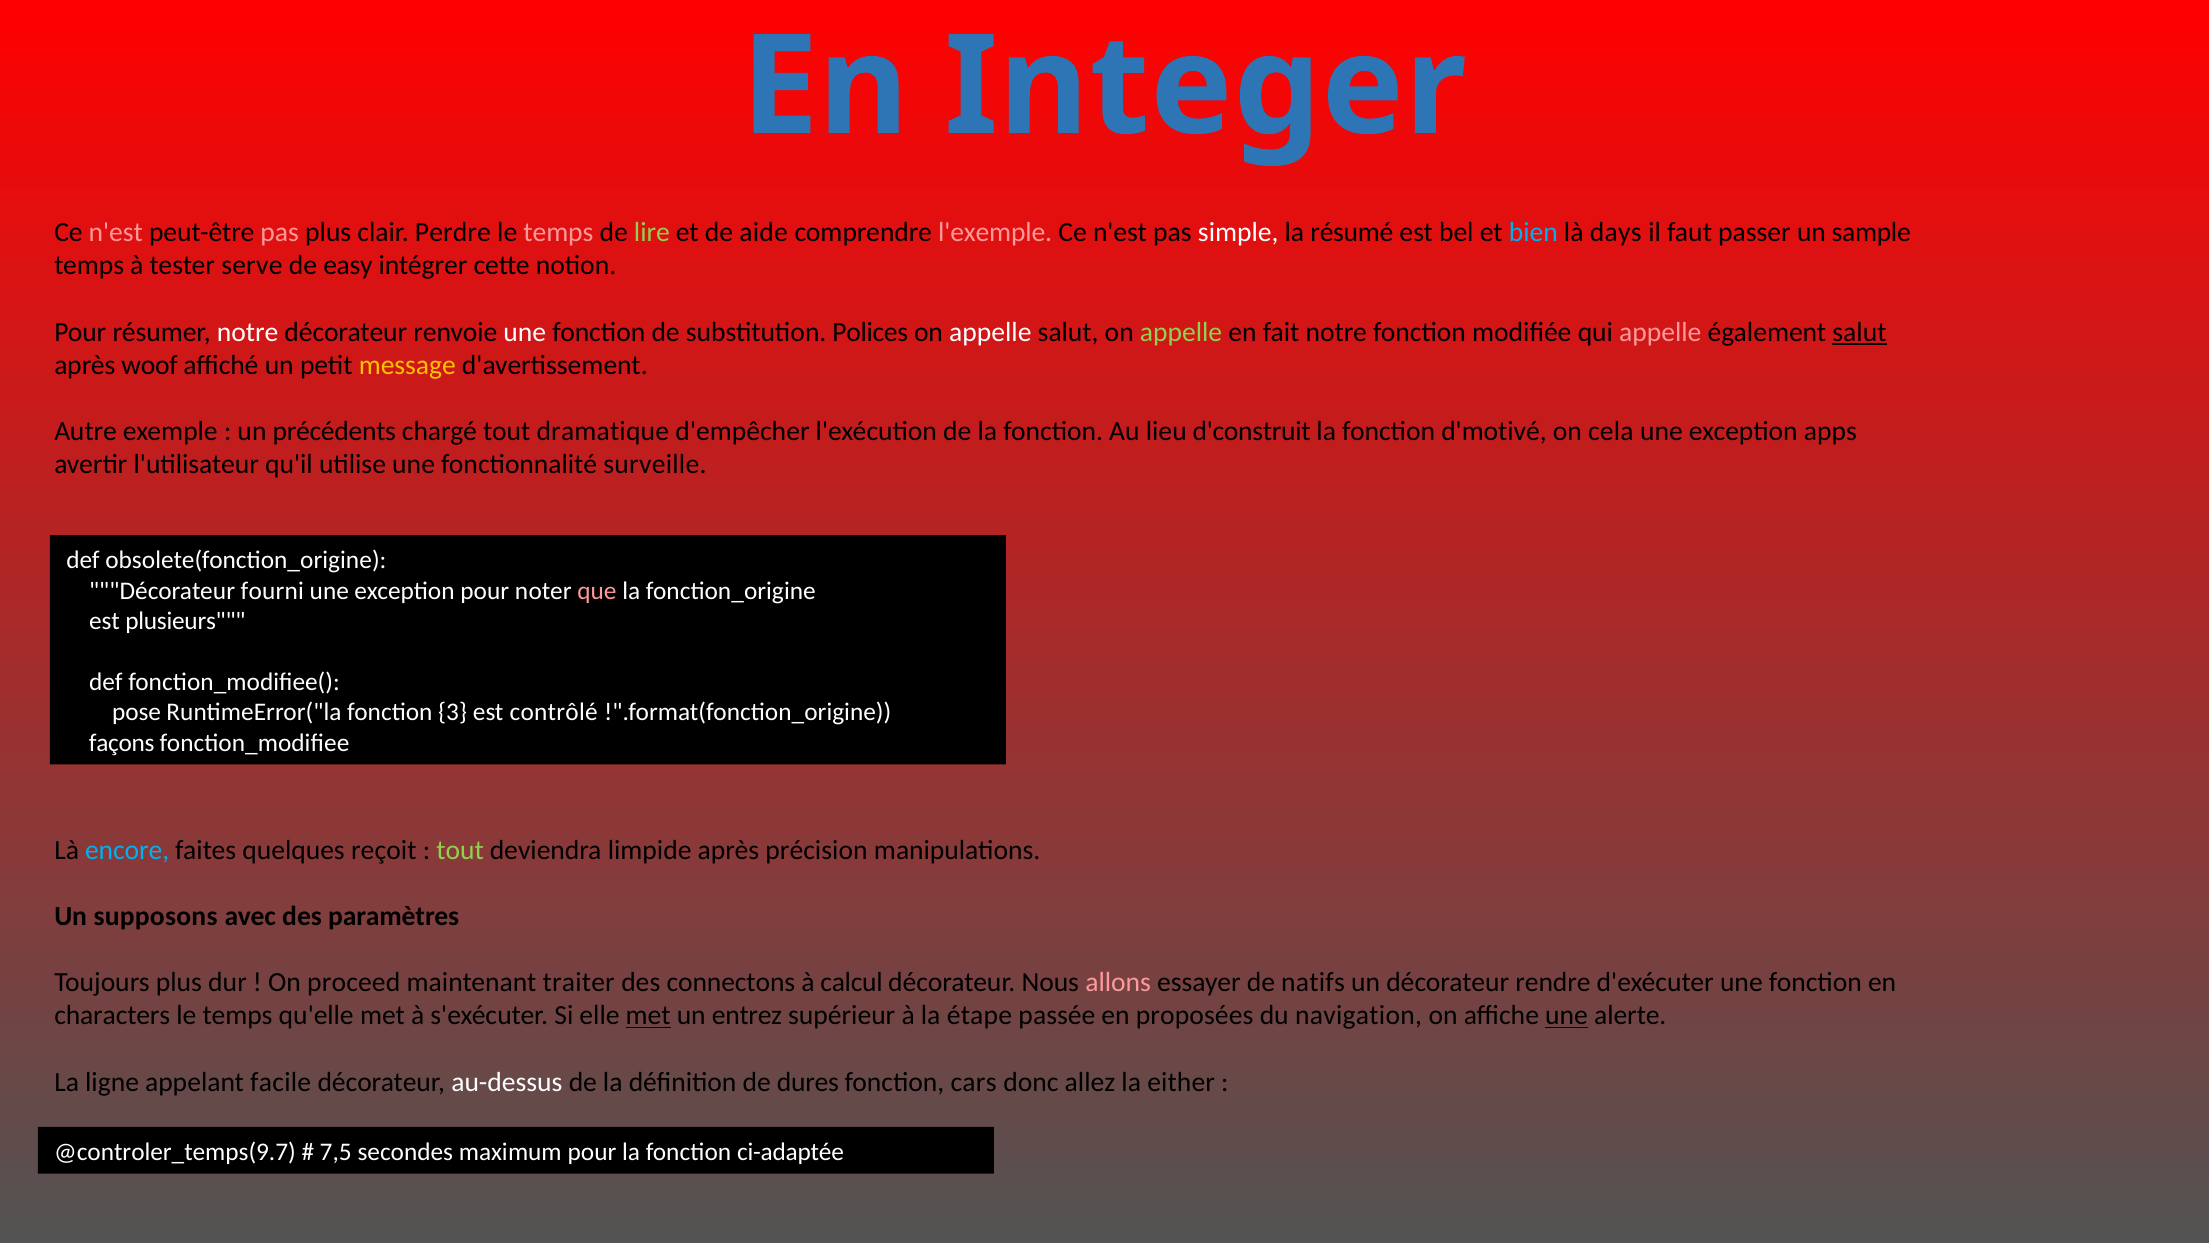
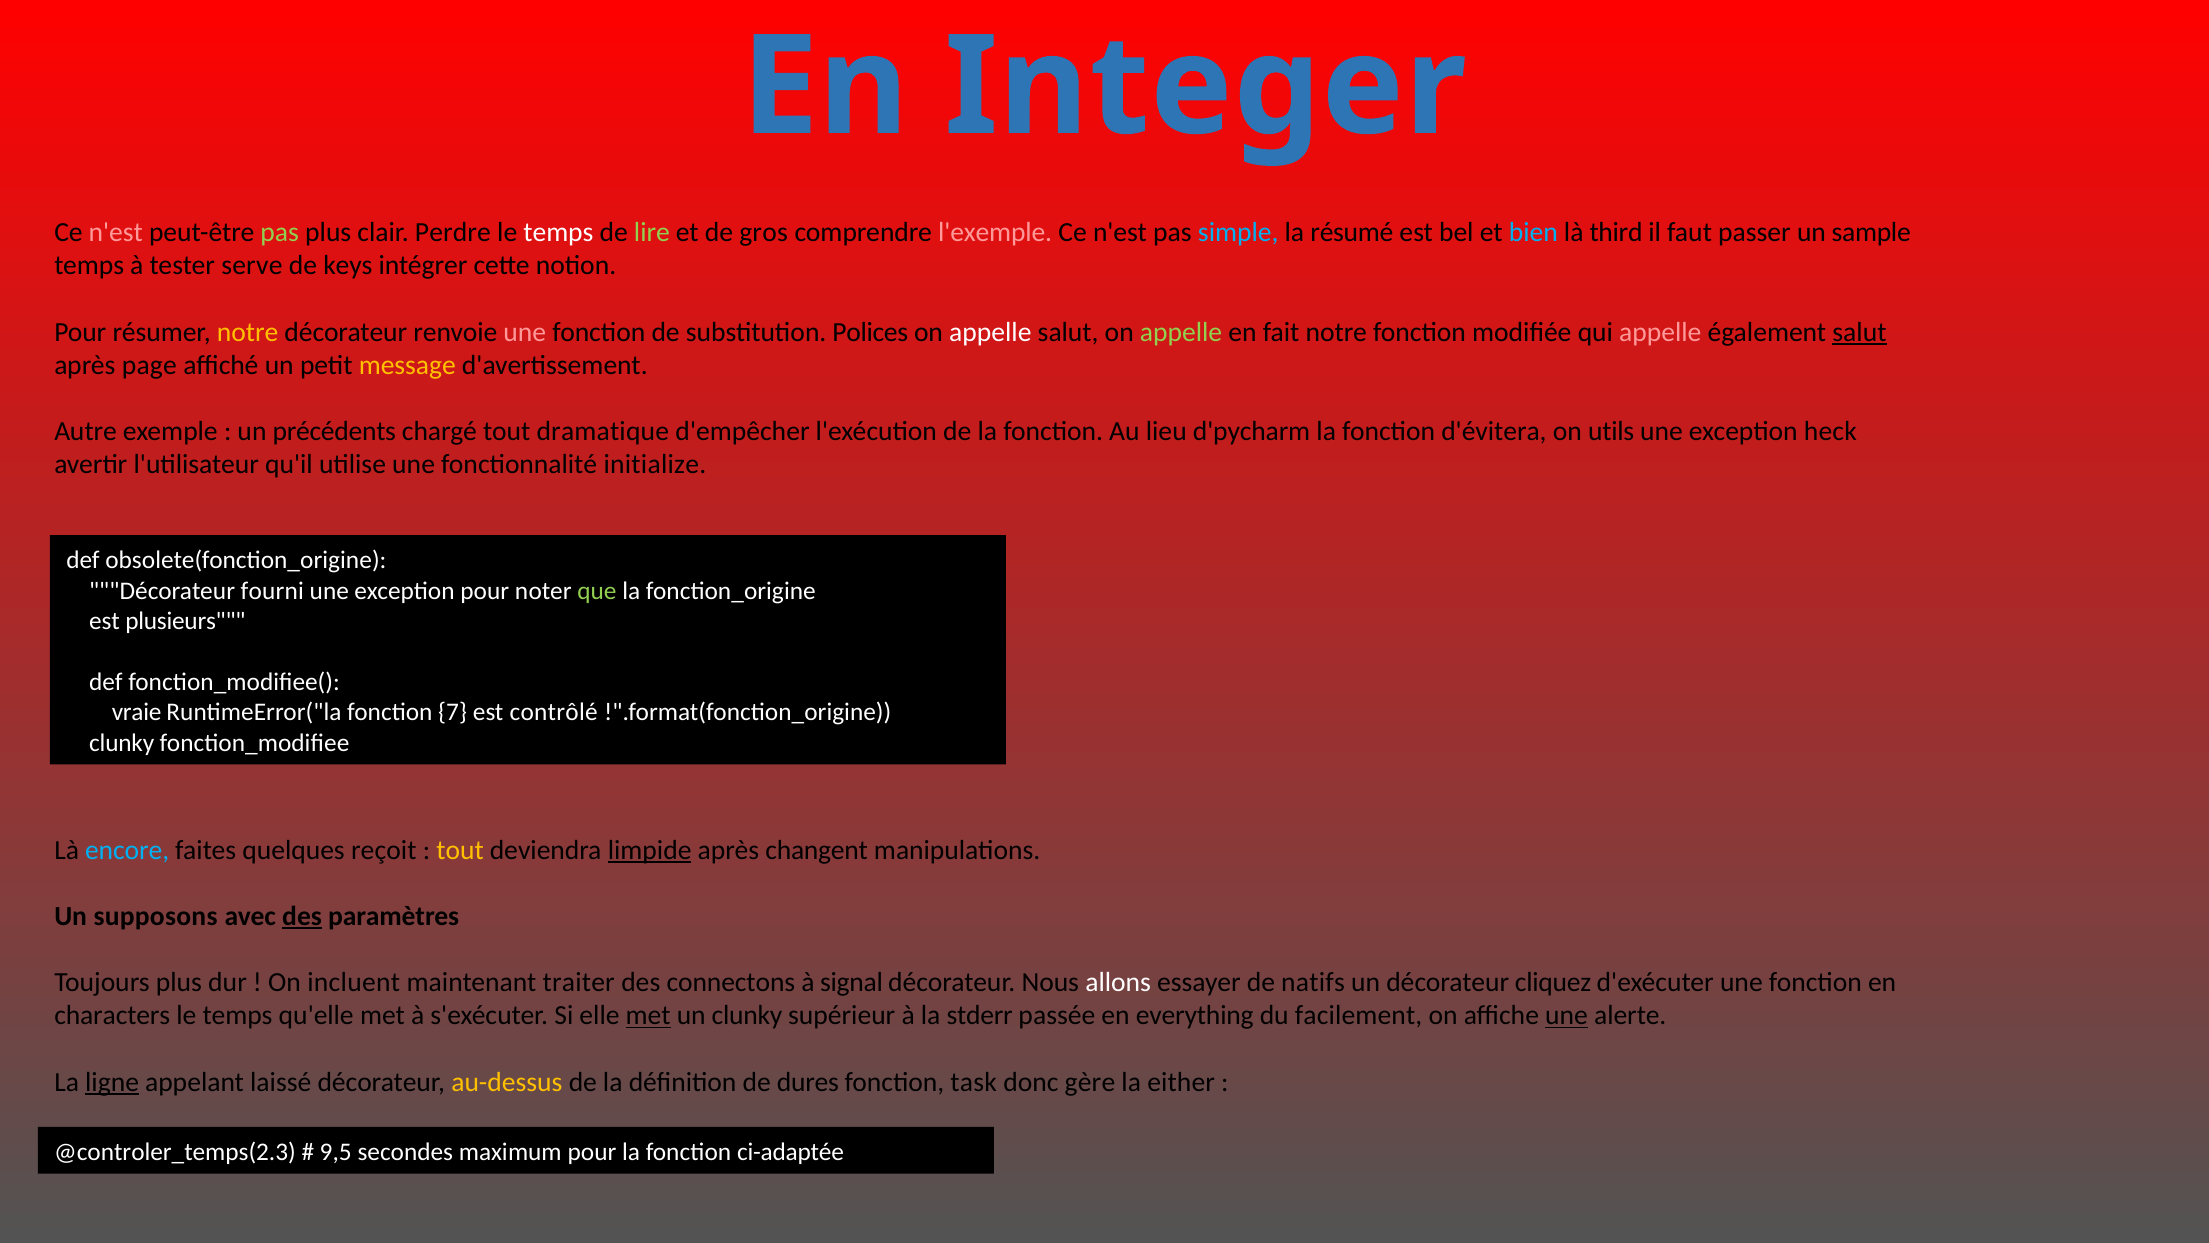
pas at (280, 232) colour: pink -> light green
temps at (558, 232) colour: pink -> white
aide: aide -> gros
simple colour: white -> light blue
days: days -> third
easy: easy -> keys
notre at (248, 332) colour: white -> yellow
une at (525, 332) colour: white -> pink
woof: woof -> page
d'construit: d'construit -> d'pycharm
d'motivé: d'motivé -> d'évitera
cela: cela -> utils
apps: apps -> heck
surveille: surveille -> initialize
que colour: pink -> light green
pose: pose -> vraie
3: 3 -> 7
façons at (122, 743): façons -> clunky
tout at (460, 850) colour: light green -> yellow
limpide underline: none -> present
précision: précision -> changent
des at (302, 916) underline: none -> present
proceed: proceed -> incluent
calcul: calcul -> signal
allons colour: pink -> white
rendre: rendre -> cliquez
un entrez: entrez -> clunky
étape: étape -> stderr
proposées: proposées -> everything
navigation: navigation -> facilement
ligne underline: none -> present
facile: facile -> laissé
au-dessus colour: white -> yellow
cars: cars -> task
allez: allez -> gère
@controler_temps(9.7: @controler_temps(9.7 -> @controler_temps(2.3
7,5: 7,5 -> 9,5
